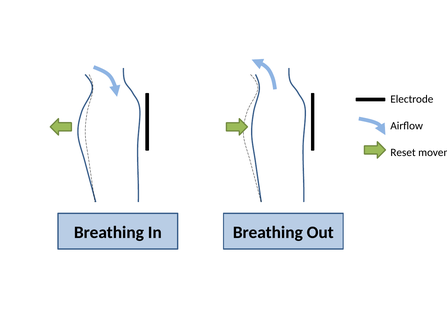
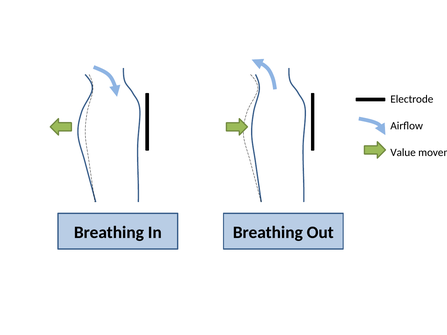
Reset: Reset -> Value
